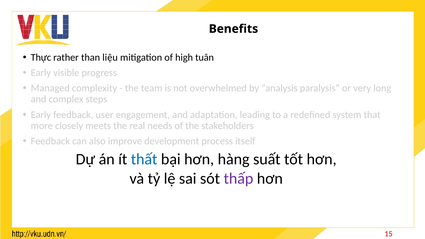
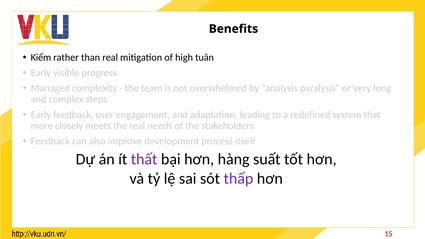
Thực: Thực -> Kiểm
than liệu: liệu -> real
thất colour: blue -> purple
